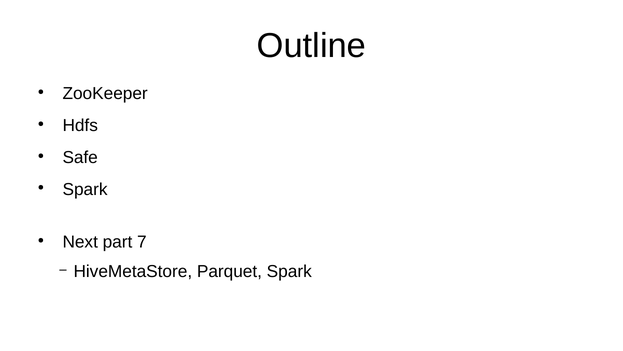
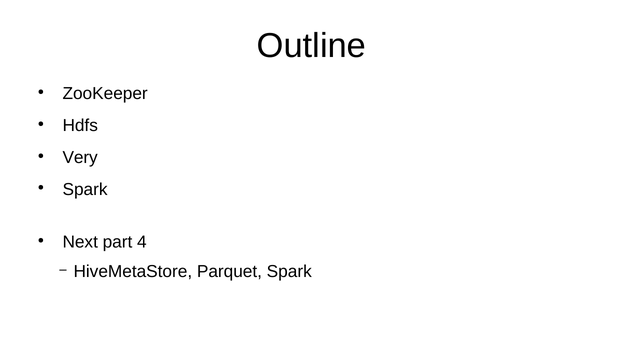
Safe: Safe -> Very
7: 7 -> 4
